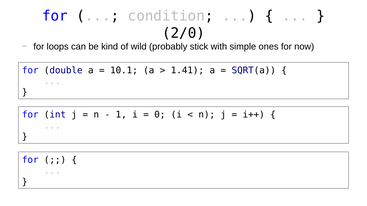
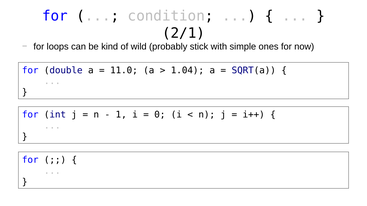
2/0: 2/0 -> 2/1
10.1: 10.1 -> 11.0
1.41: 1.41 -> 1.04
